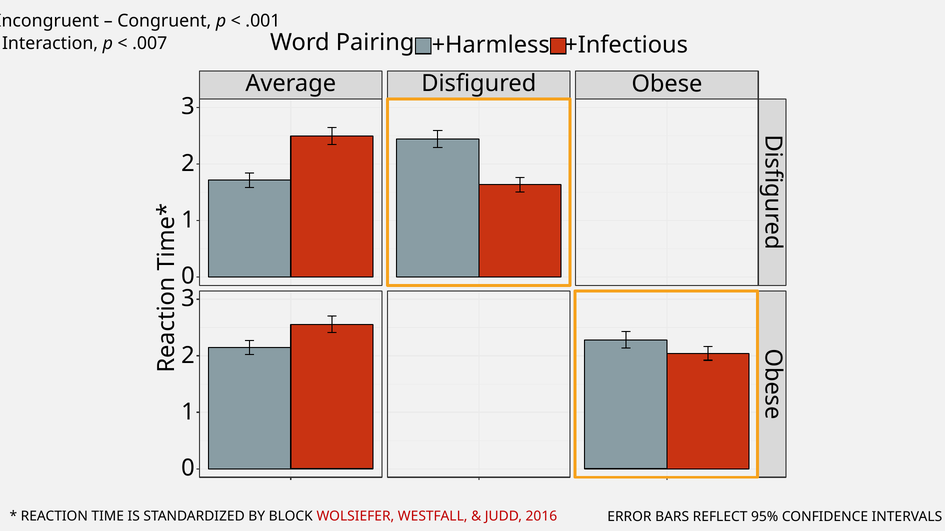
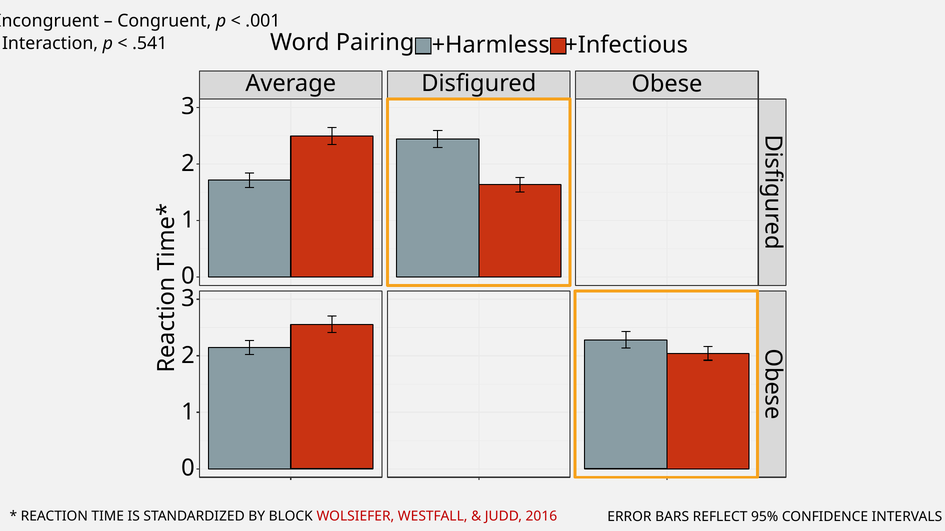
.007: .007 -> .541
